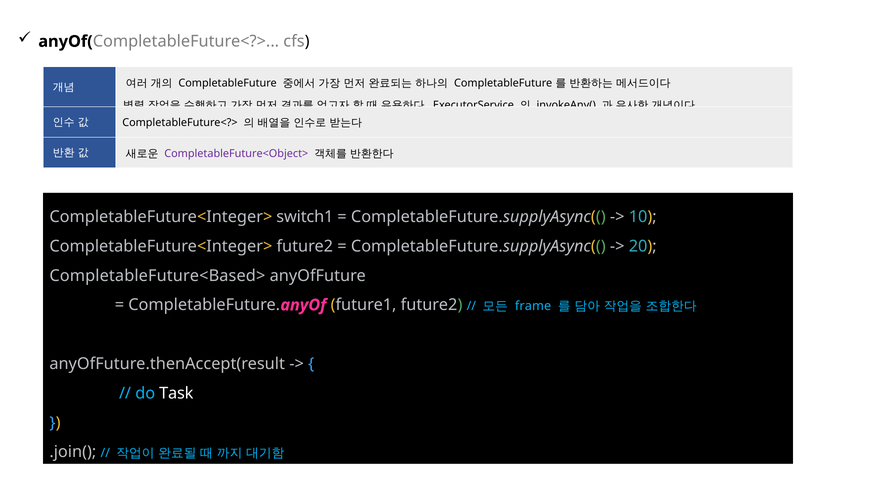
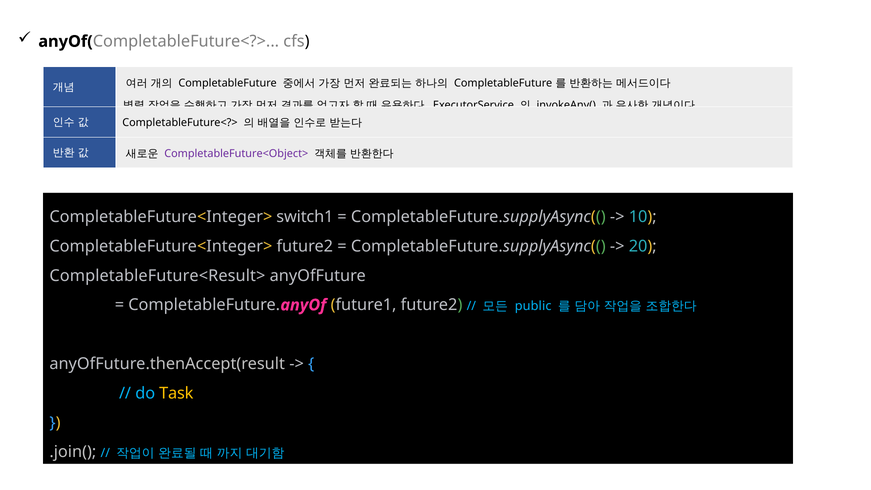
CompletableFuture<Based>: CompletableFuture<Based> -> CompletableFuture<Result>
frame: frame -> public
Task colour: white -> yellow
